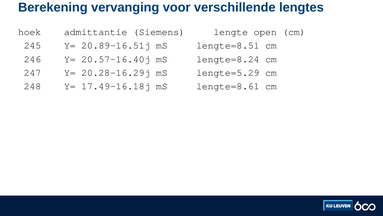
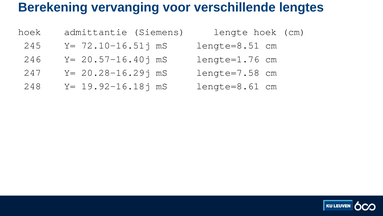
lengte open: open -> hoek
20.89-16.51j: 20.89-16.51j -> 72.10-16.51j
lengte=8.24: lengte=8.24 -> lengte=1.76
lengte=5.29: lengte=5.29 -> lengte=7.58
17.49-16.18j: 17.49-16.18j -> 19.92-16.18j
